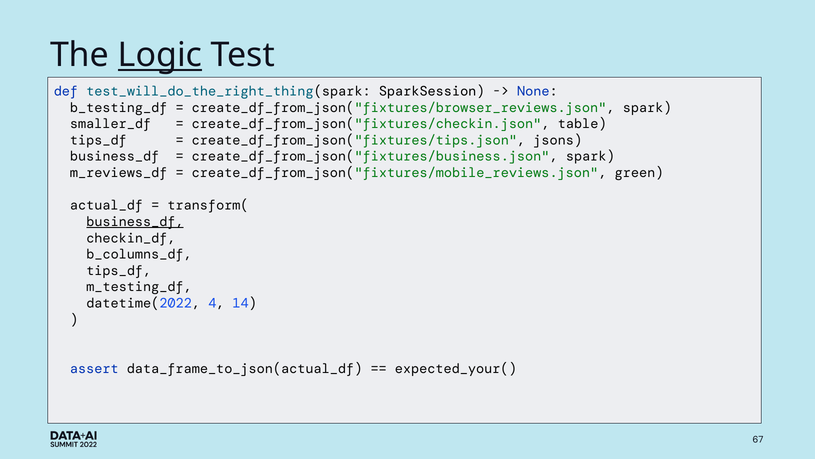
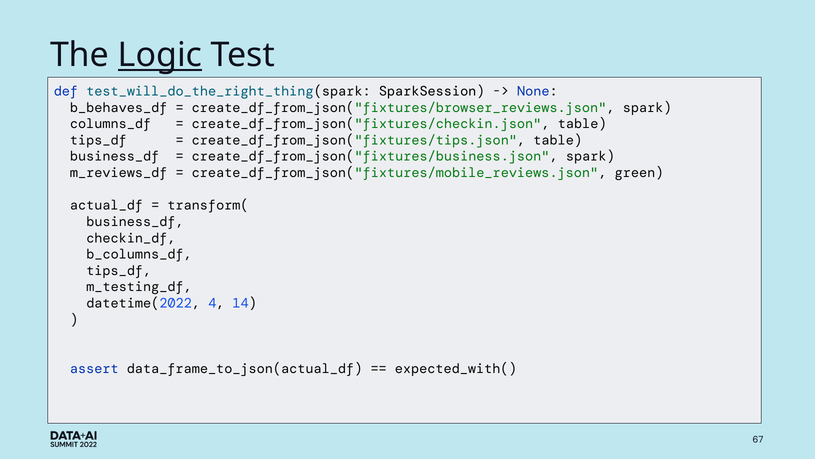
b_testing_df: b_testing_df -> b_behaves_df
smaller_df: smaller_df -> columns_df
create_df_from_json("fixtures/tips.json jsons: jsons -> table
business_df at (135, 222) underline: present -> none
expected_your(: expected_your( -> expected_with(
